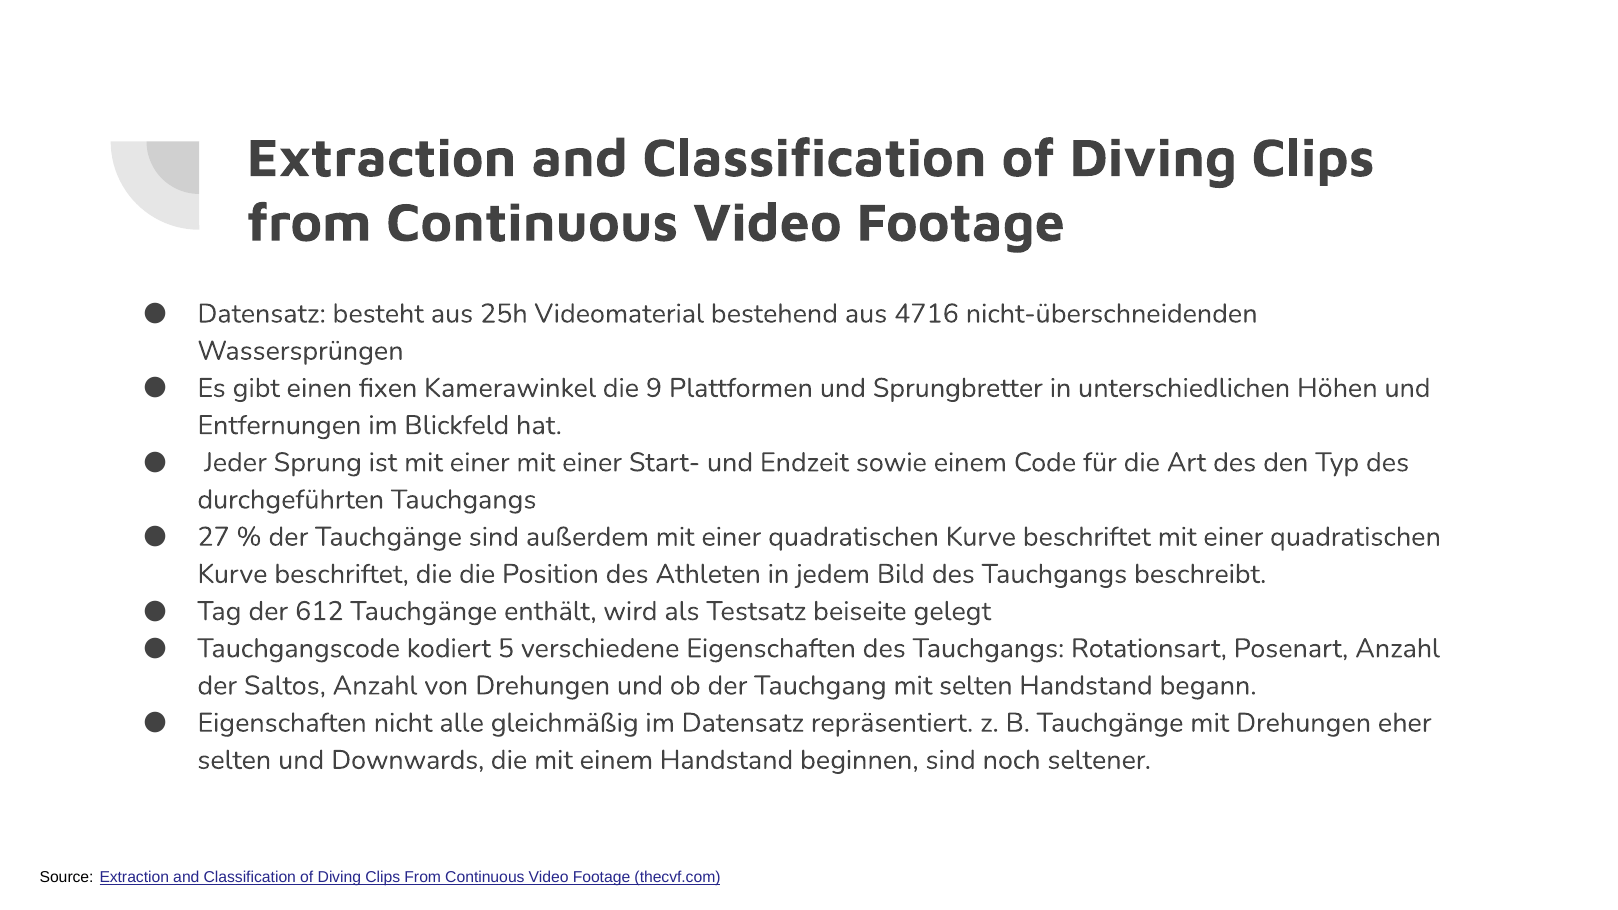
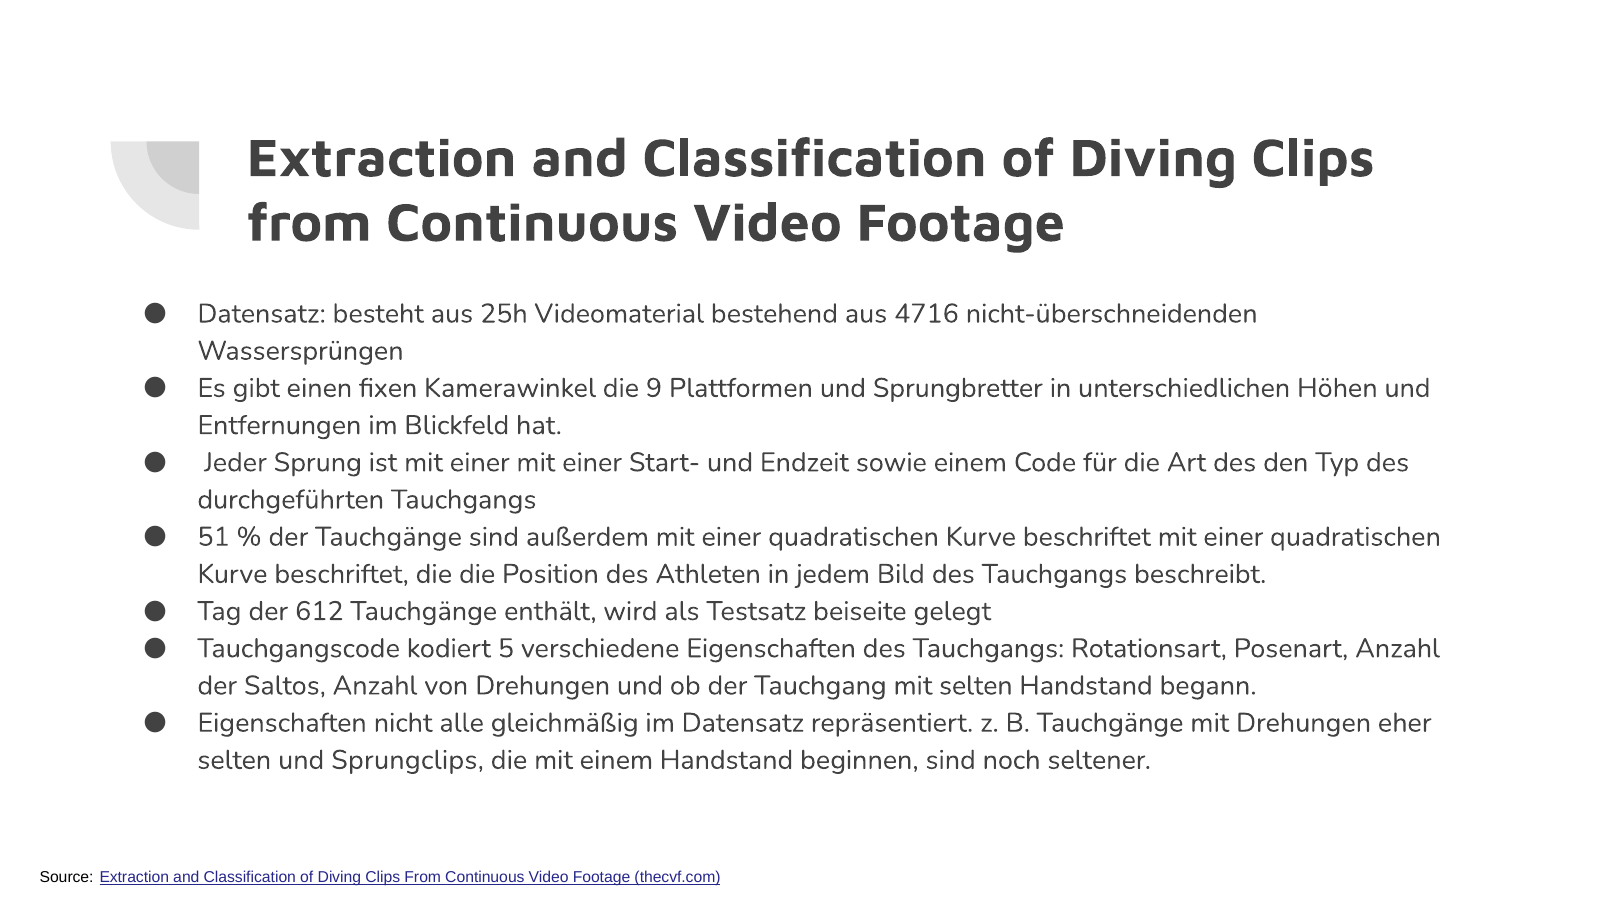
27: 27 -> 51
Downwards: Downwards -> Sprungclips
